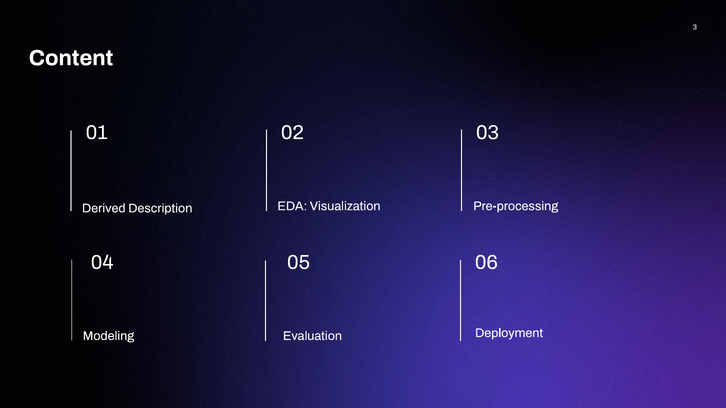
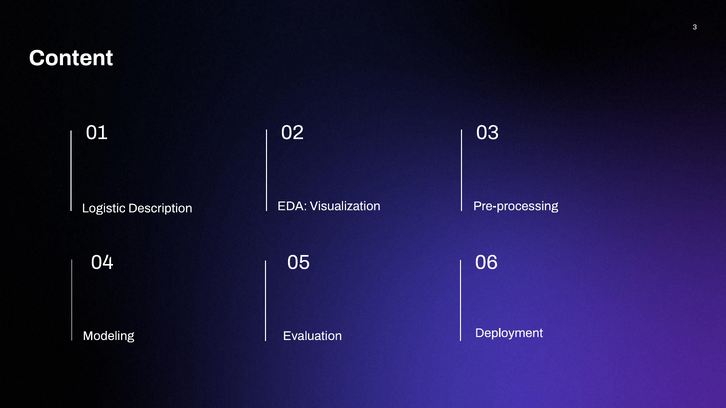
Derived: Derived -> Logistic
